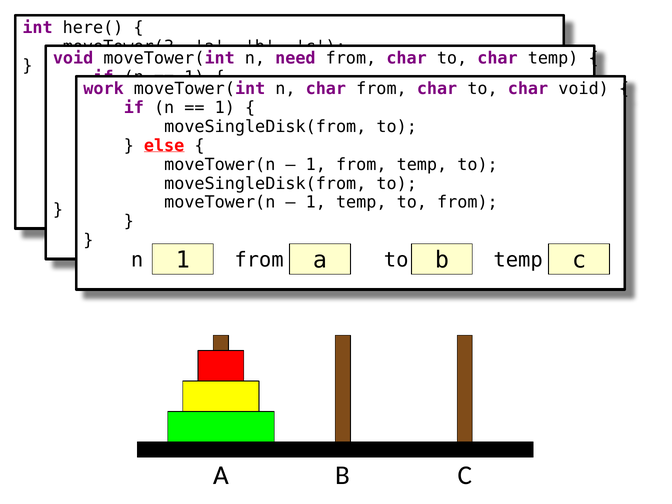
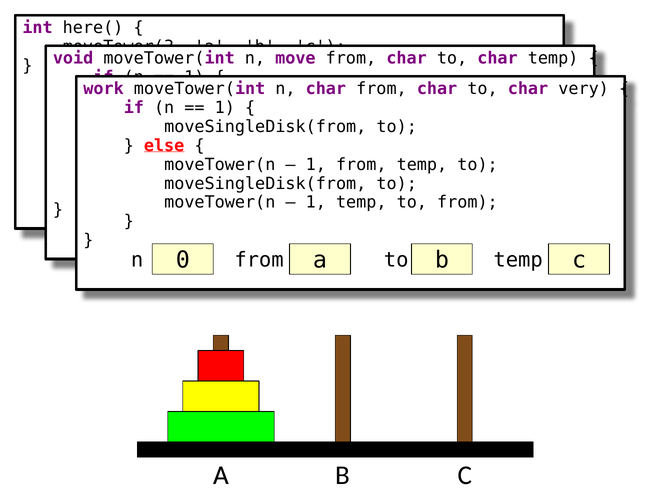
need: need -> move
char void: void -> very
n 1: 1 -> 0
